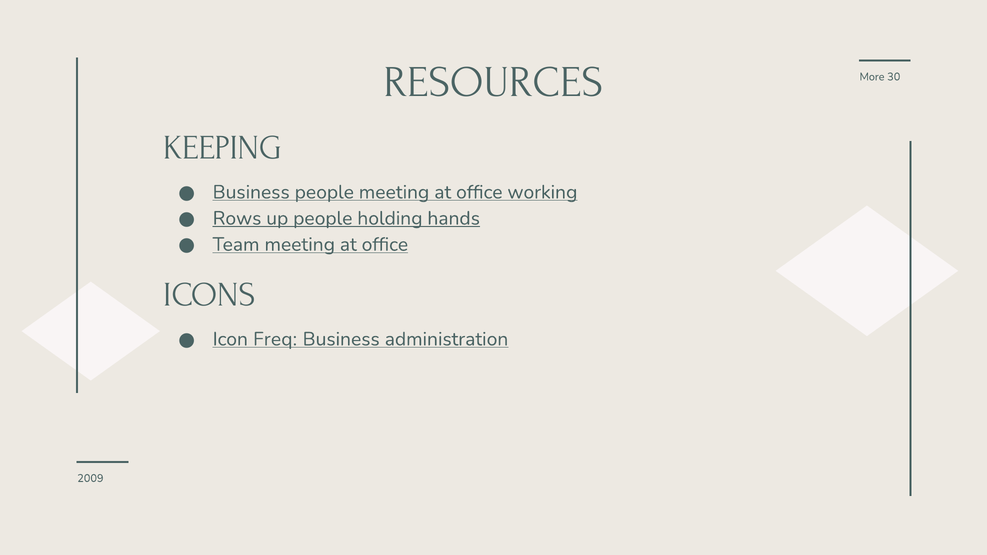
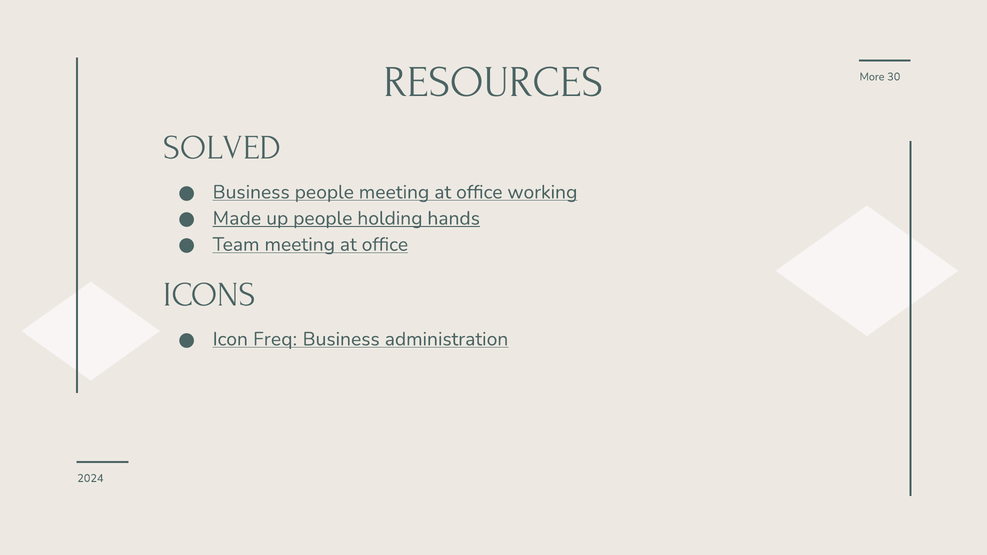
KEEPING: KEEPING -> SOLVED
Rows: Rows -> Made
2009: 2009 -> 2024
